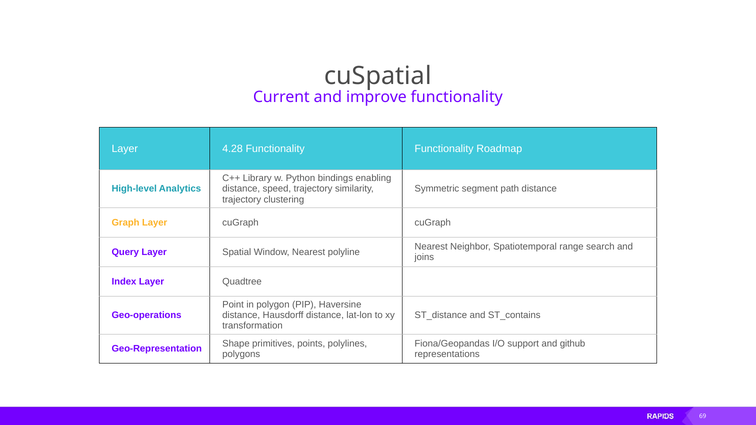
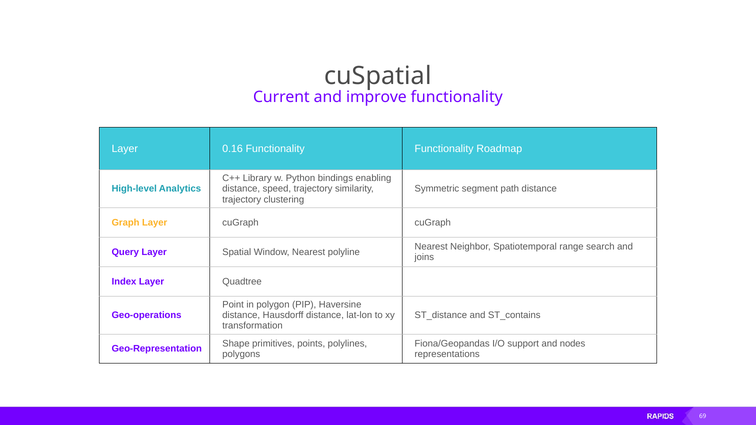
4.28: 4.28 -> 0.16
github: github -> nodes
